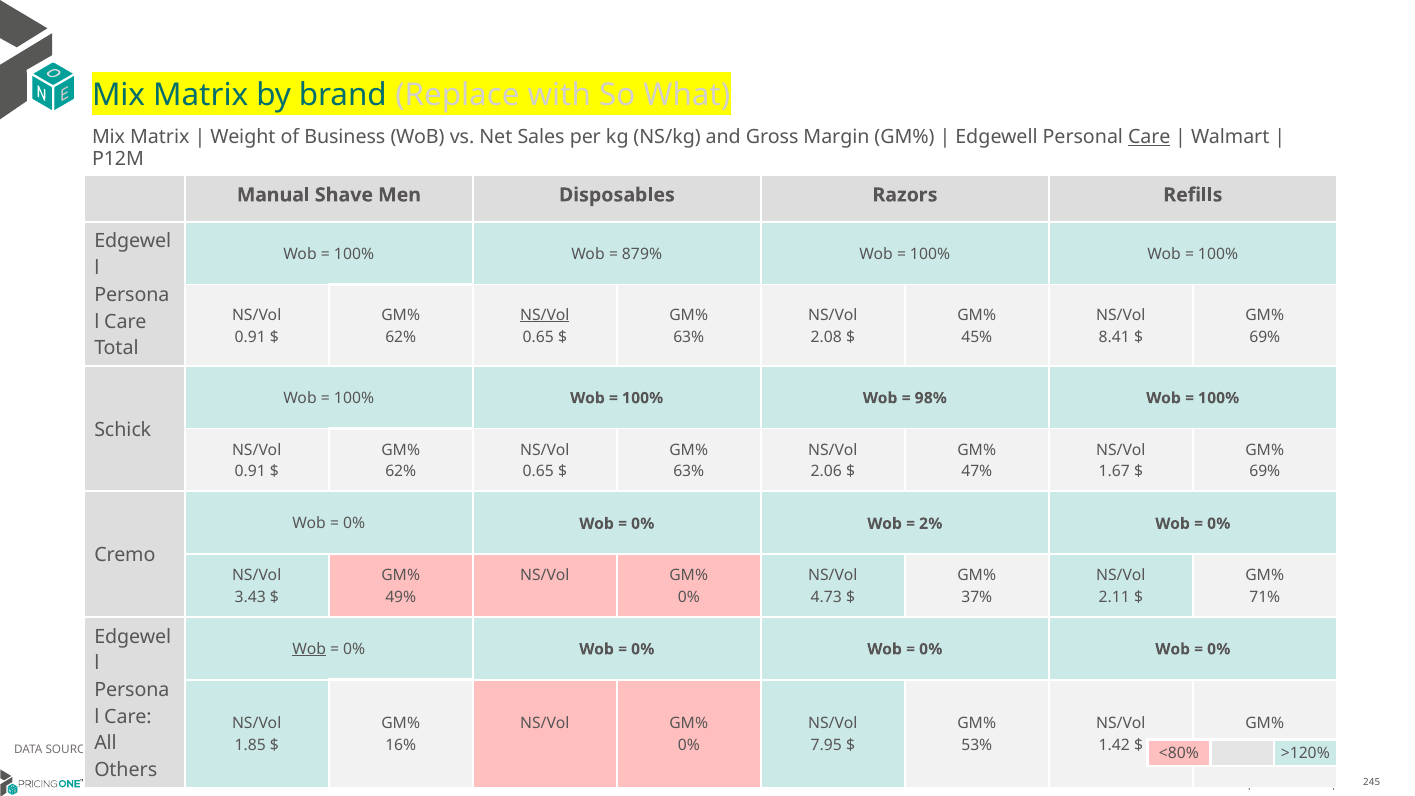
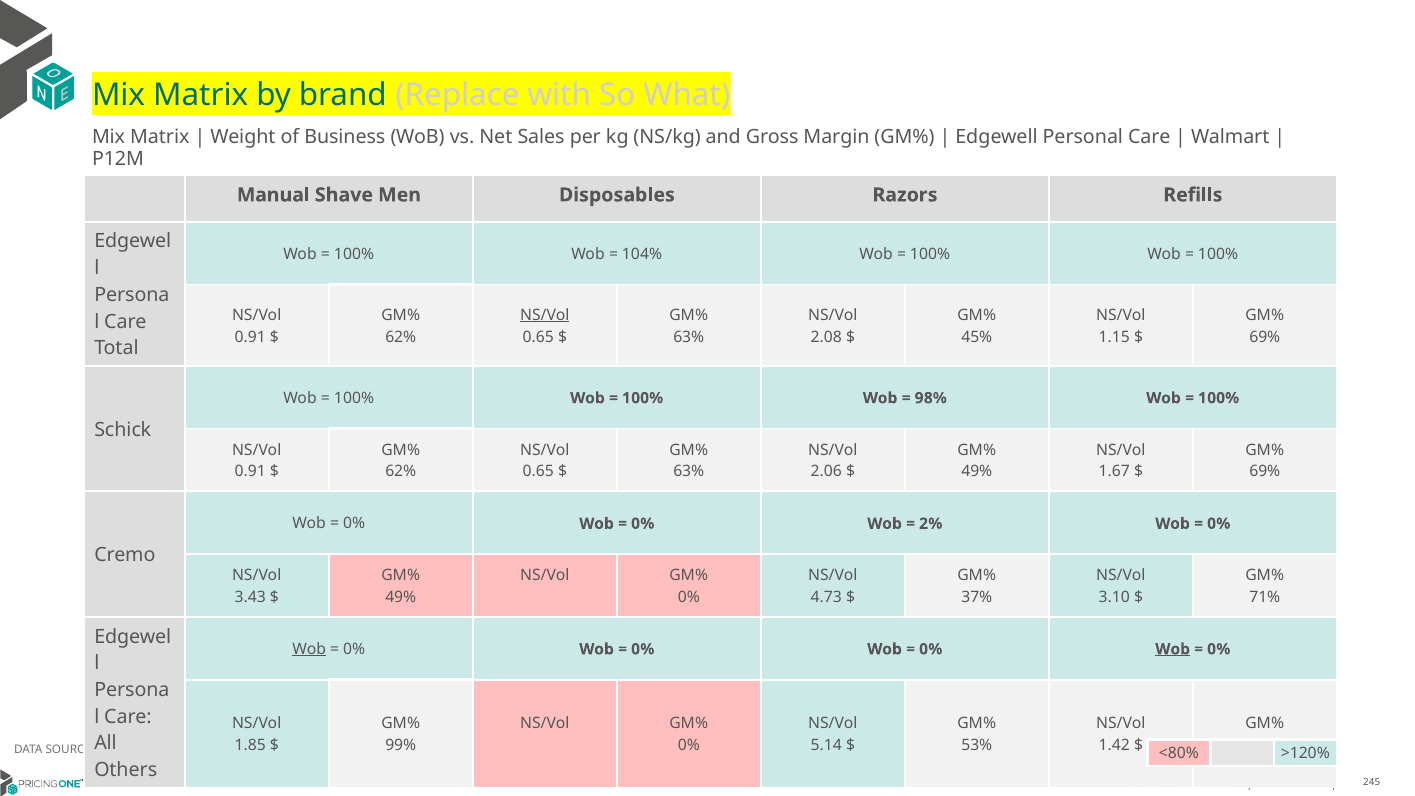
Care at (1149, 137) underline: present -> none
879%: 879% -> 104%
8.41: 8.41 -> 1.15
47% at (977, 472): 47% -> 49%
2.11: 2.11 -> 3.10
Wob at (1173, 649) underline: none -> present
16%: 16% -> 99%
7.95: 7.95 -> 5.14
